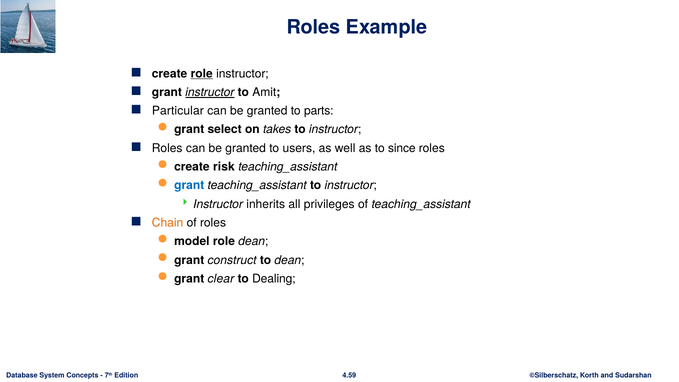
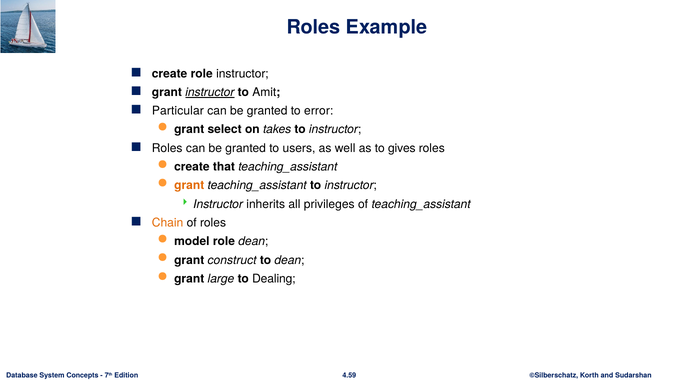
role at (202, 74) underline: present -> none
parts: parts -> error
since: since -> gives
risk: risk -> that
grant at (189, 185) colour: blue -> orange
clear: clear -> large
